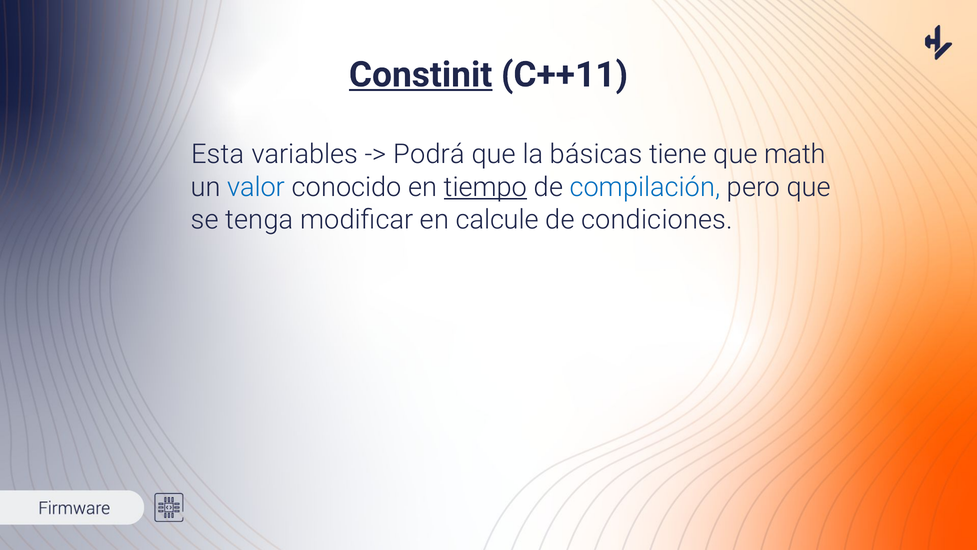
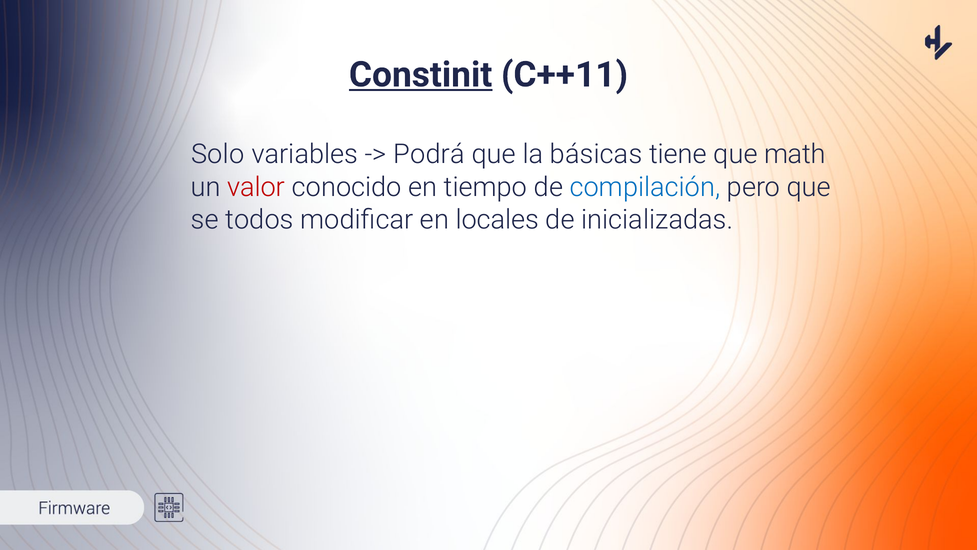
Esta: Esta -> Solo
valor colour: blue -> red
tiempo underline: present -> none
tenga: tenga -> todos
calcule: calcule -> locales
condiciones: condiciones -> inicializadas
